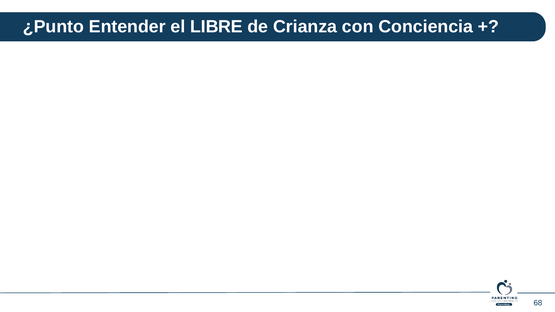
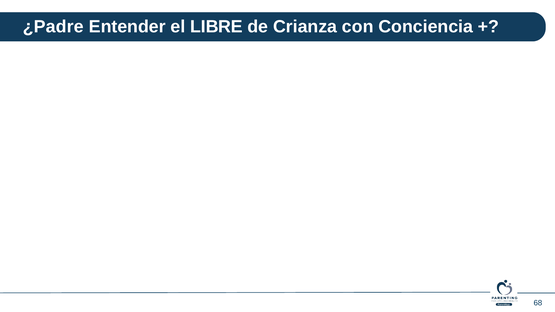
¿Punto: ¿Punto -> ¿Padre
